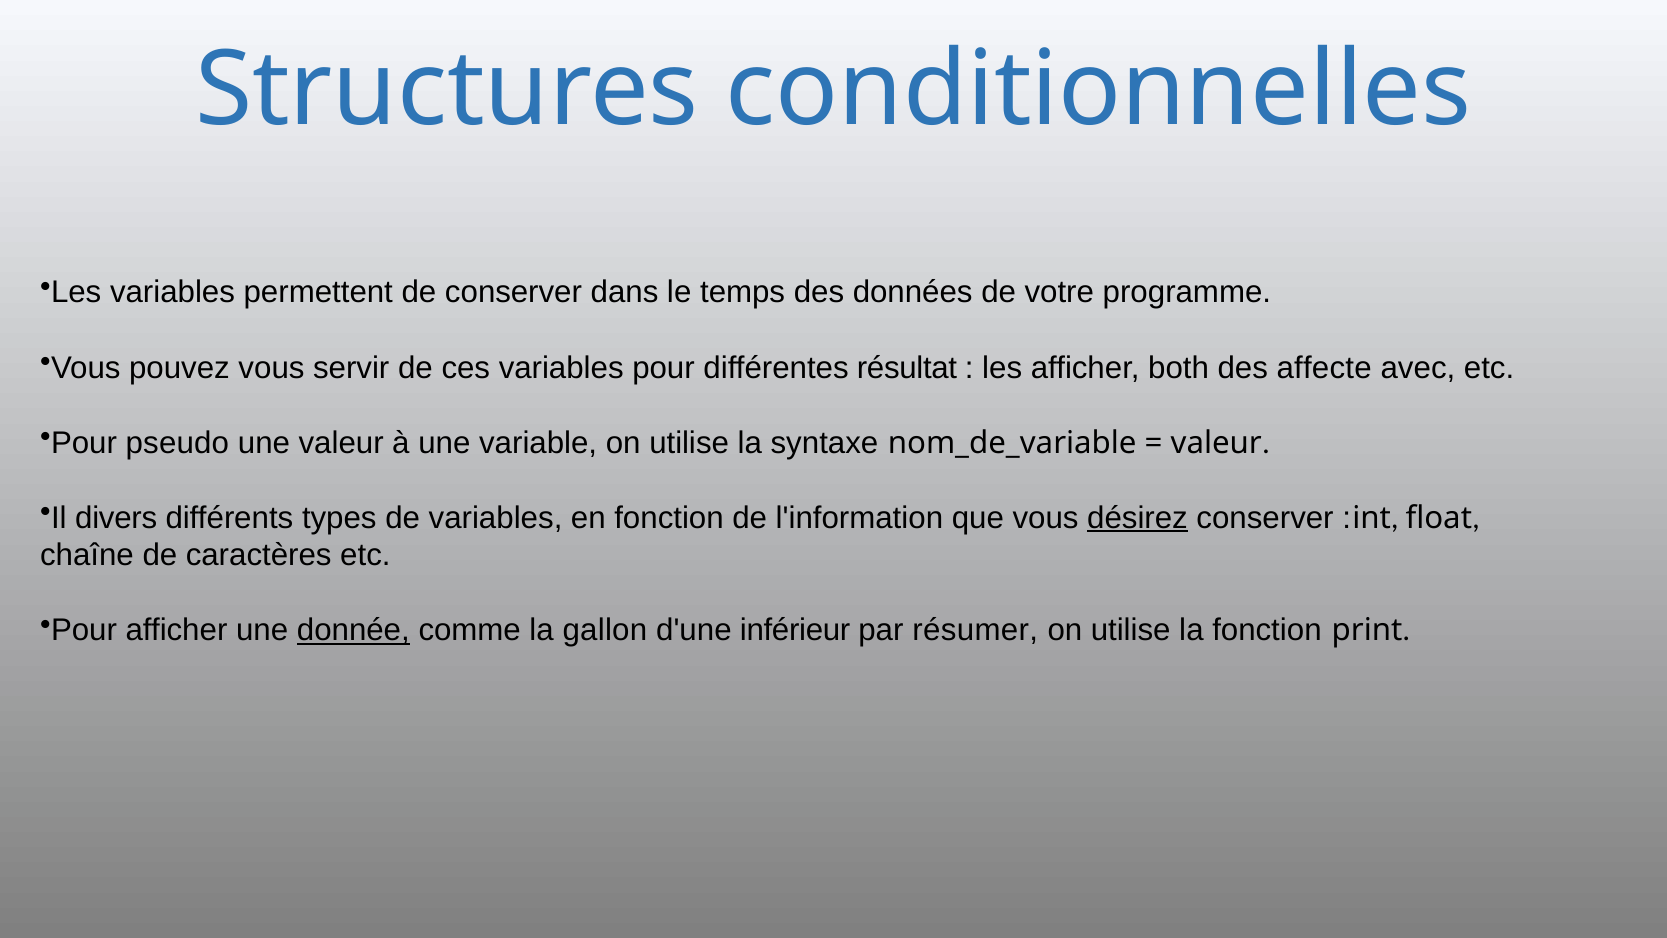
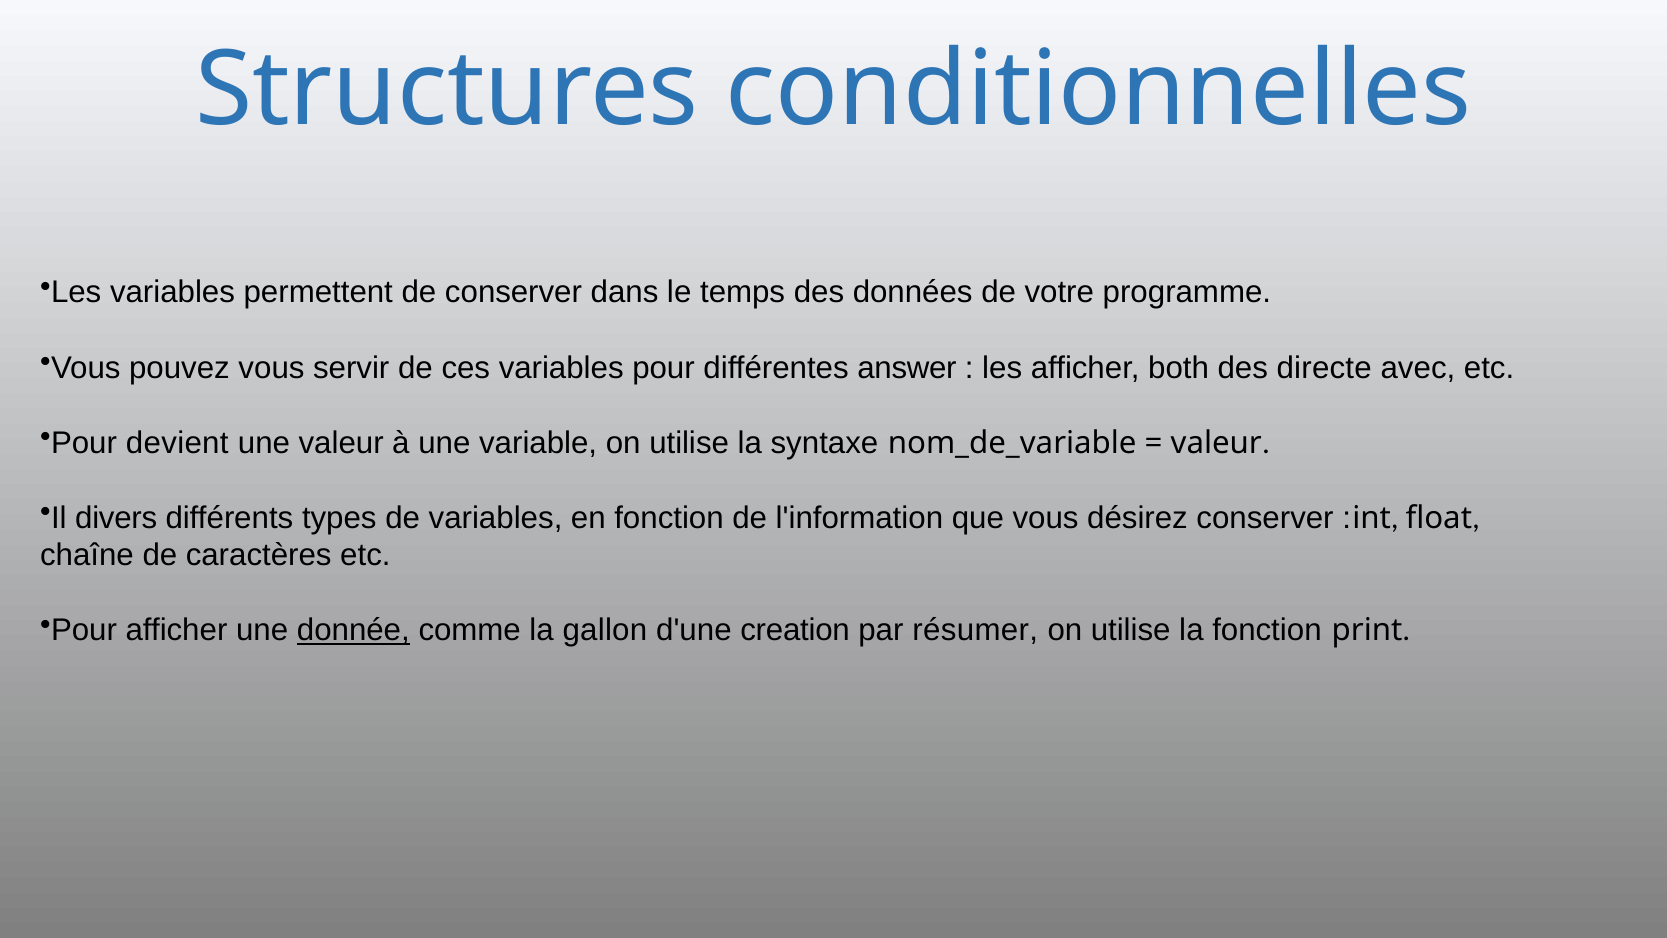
résultat: résultat -> answer
affecte: affecte -> directe
pseudo: pseudo -> devient
désirez underline: present -> none
inférieur: inférieur -> creation
